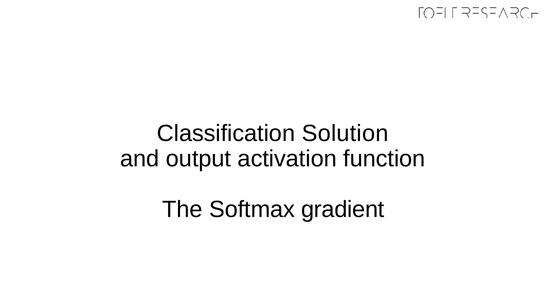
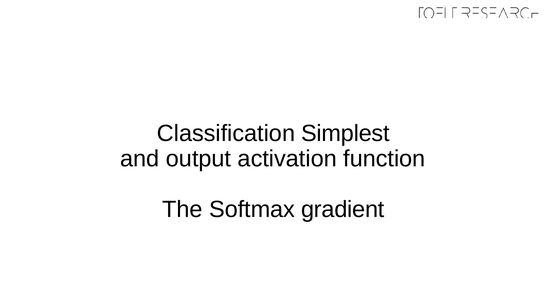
Solution: Solution -> Simplest
